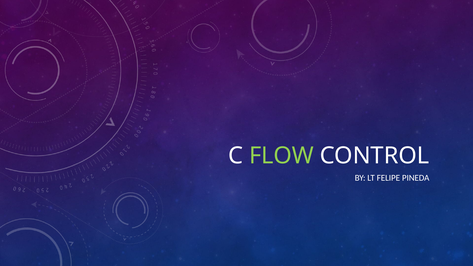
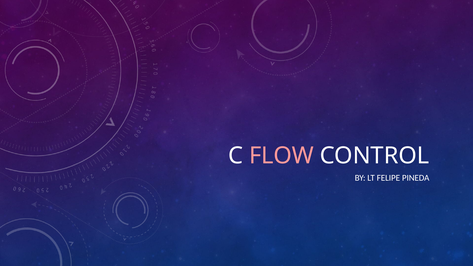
FLOW colour: light green -> pink
